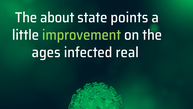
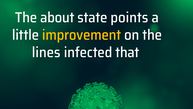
improvement colour: light green -> yellow
ages: ages -> lines
real: real -> that
